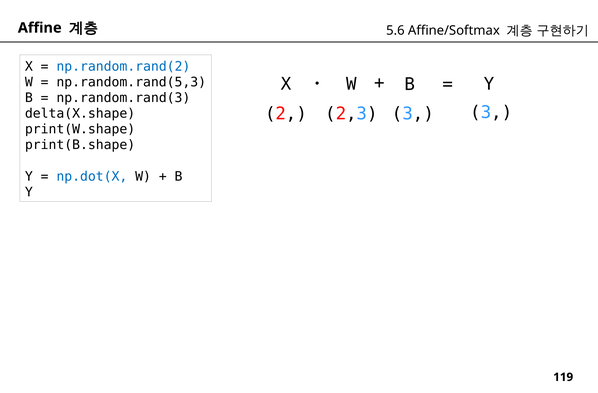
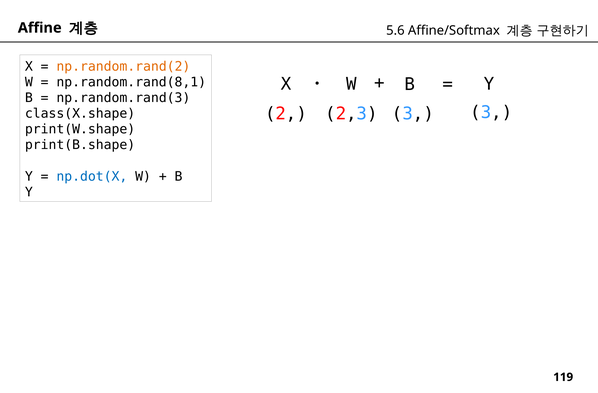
np.random.rand(2 colour: blue -> orange
np.random.rand(5,3: np.random.rand(5,3 -> np.random.rand(8,1
delta(X.shape: delta(X.shape -> class(X.shape
